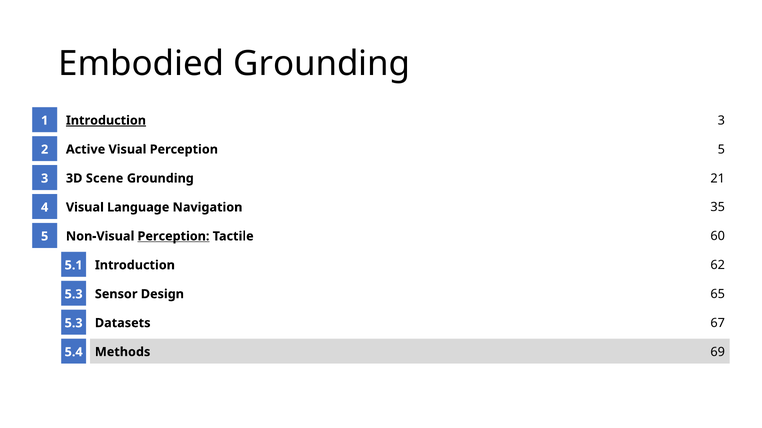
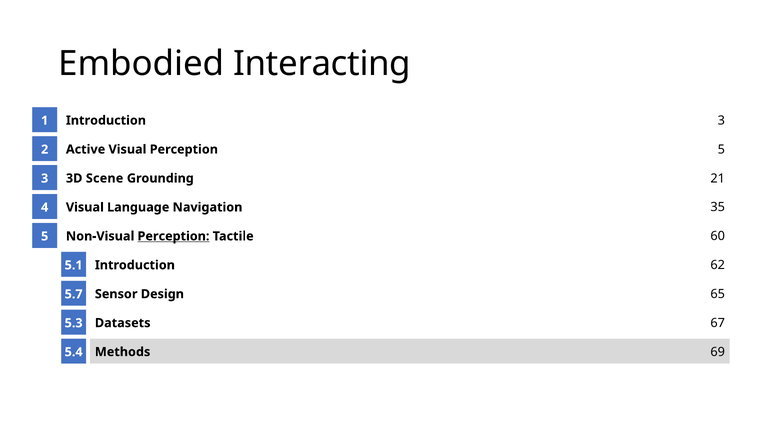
Embodied Grounding: Grounding -> Interacting
Introduction at (106, 121) underline: present -> none
5.3 at (74, 295): 5.3 -> 5.7
